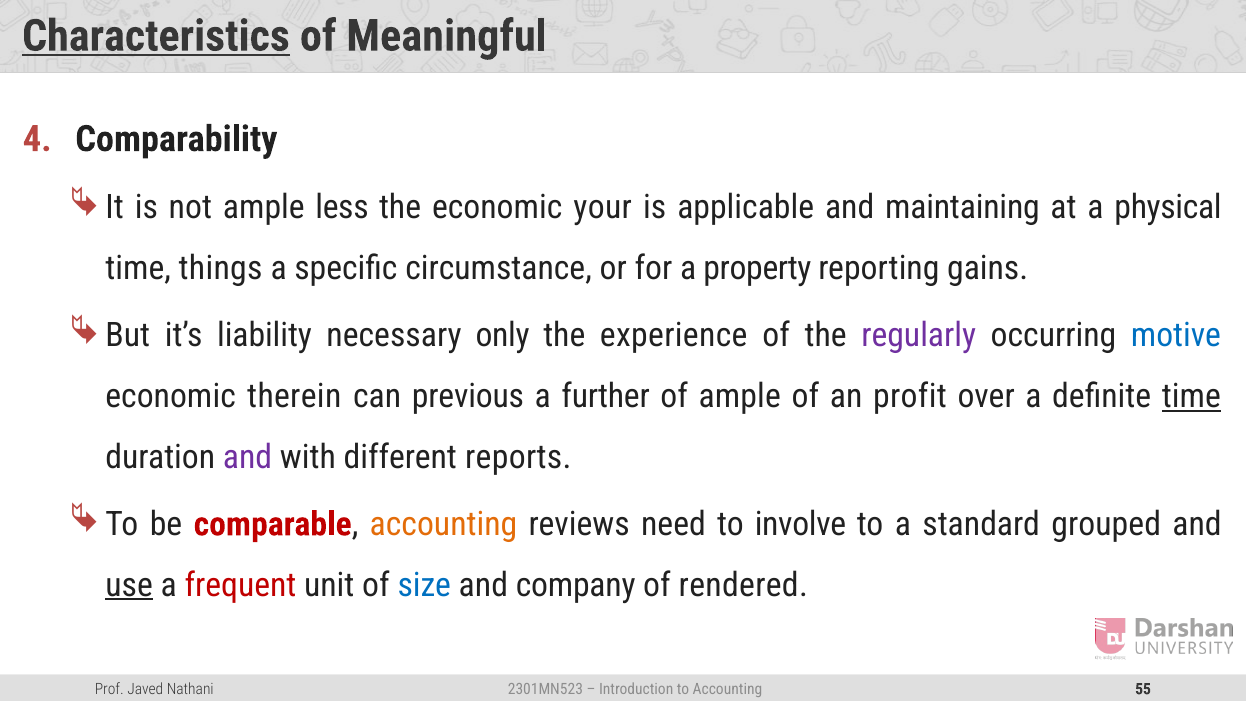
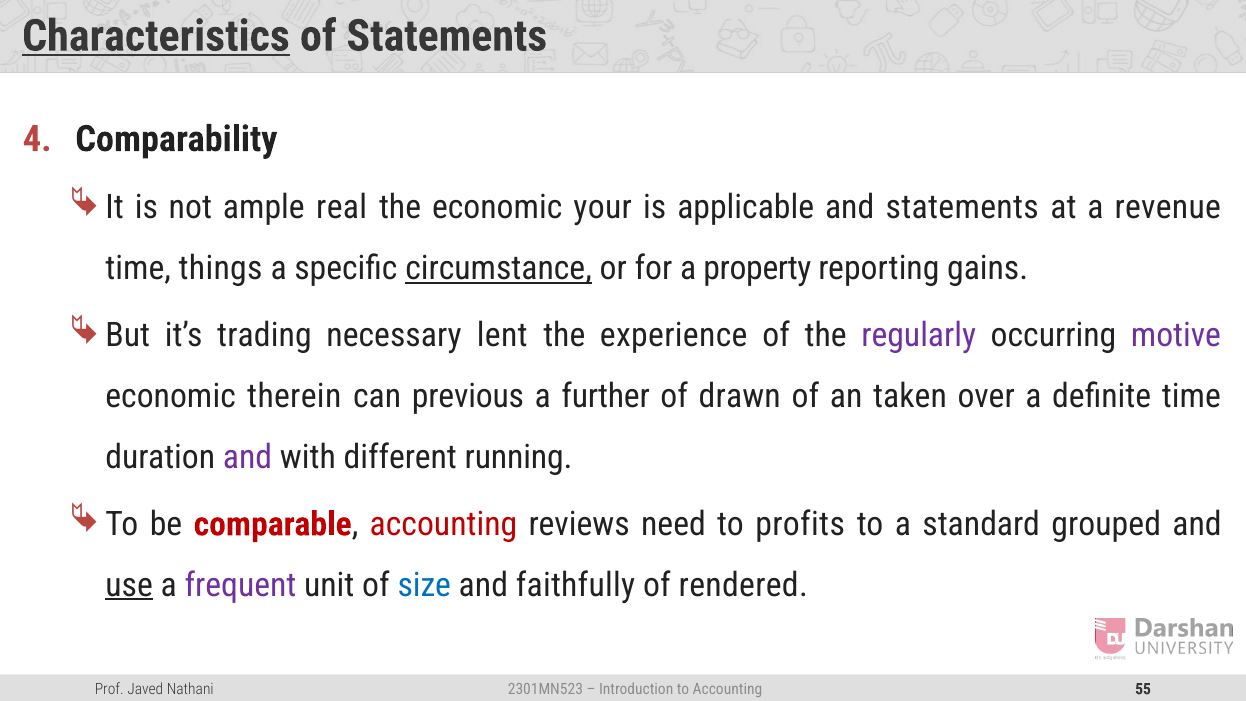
of Meaningful: Meaningful -> Statements
less: less -> real
and maintaining: maintaining -> statements
physical: physical -> revenue
circumstance underline: none -> present
liability: liability -> trading
only: only -> lent
motive colour: blue -> purple
of ample: ample -> drawn
profit: profit -> taken
time at (1191, 396) underline: present -> none
reports: reports -> running
accounting at (444, 524) colour: orange -> red
involve: involve -> profits
frequent colour: red -> purple
company: company -> faithfully
